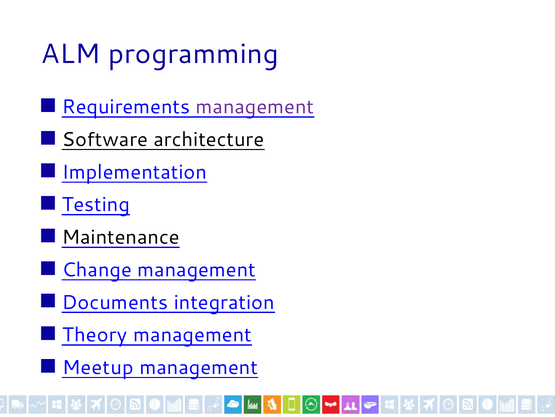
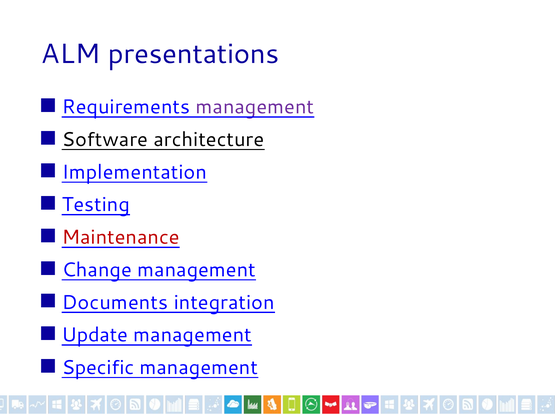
programming: programming -> presentations
Maintenance colour: black -> red
Theory: Theory -> Update
Meetup: Meetup -> Specific
